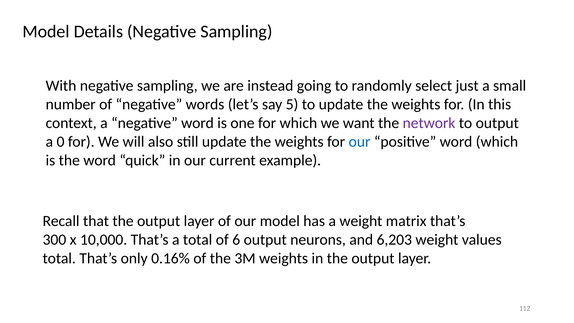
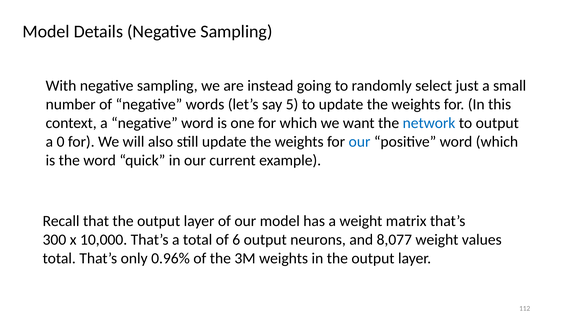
network colour: purple -> blue
6,203: 6,203 -> 8,077
0.16%: 0.16% -> 0.96%
